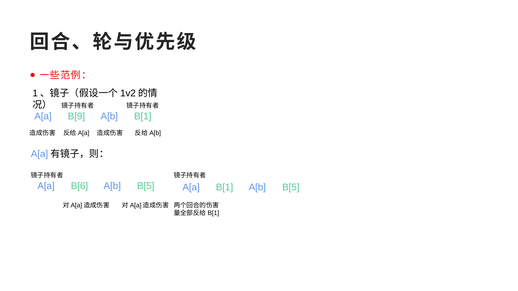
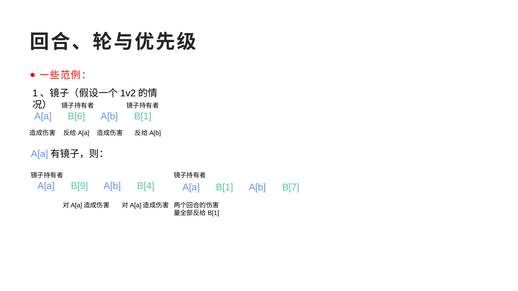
B[9: B[9 -> B[6
B[6: B[6 -> B[9
B[5 at (146, 186): B[5 -> B[4
B[1 A[b B[5: B[5 -> B[7
